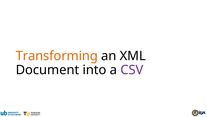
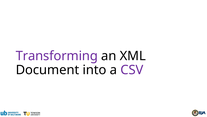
Transforming colour: orange -> purple
